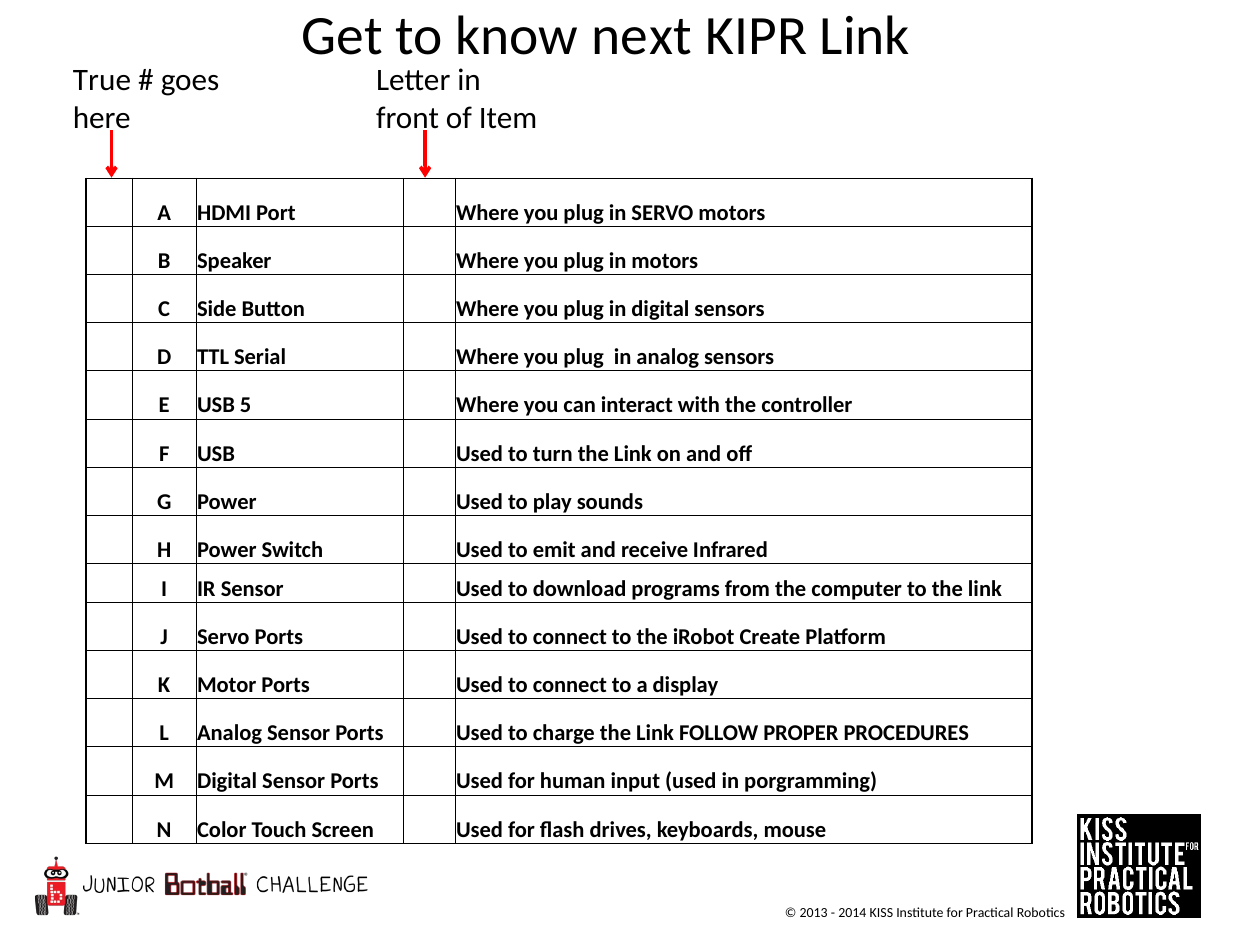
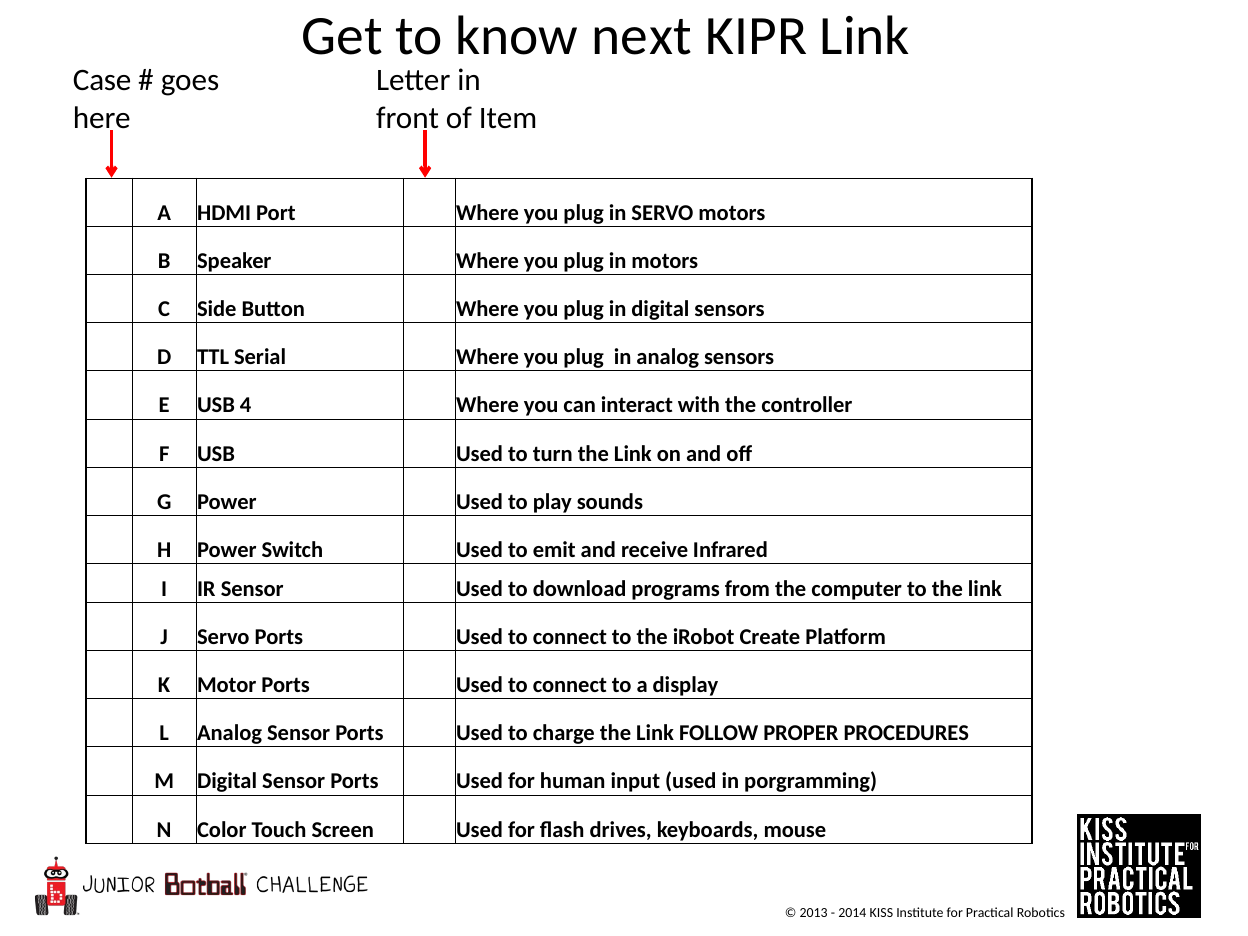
True: True -> Case
5: 5 -> 4
